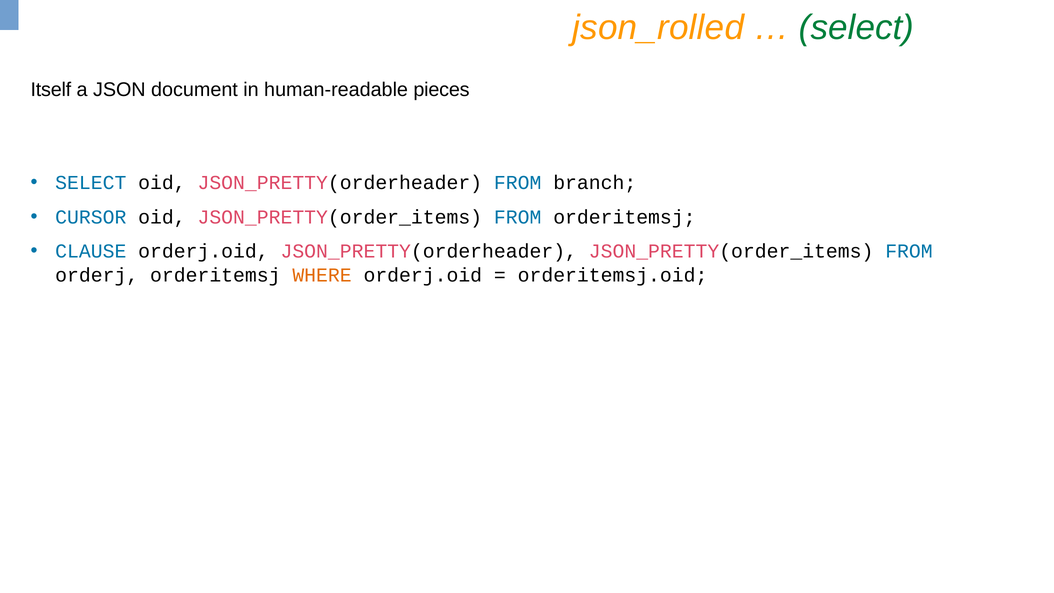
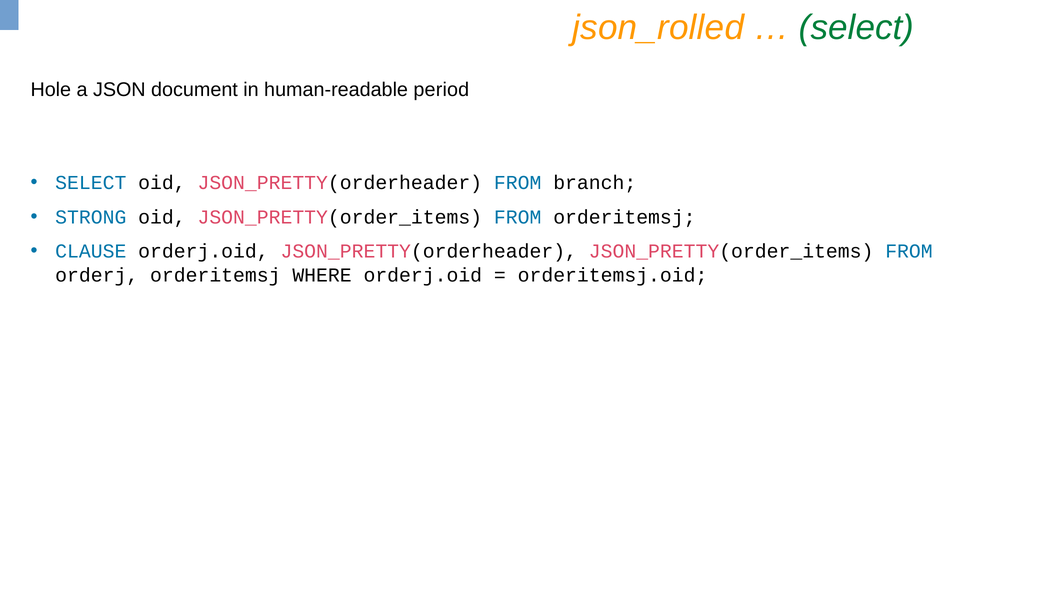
Itself: Itself -> Hole
pieces: pieces -> period
CURSOR: CURSOR -> STRONG
WHERE colour: orange -> black
